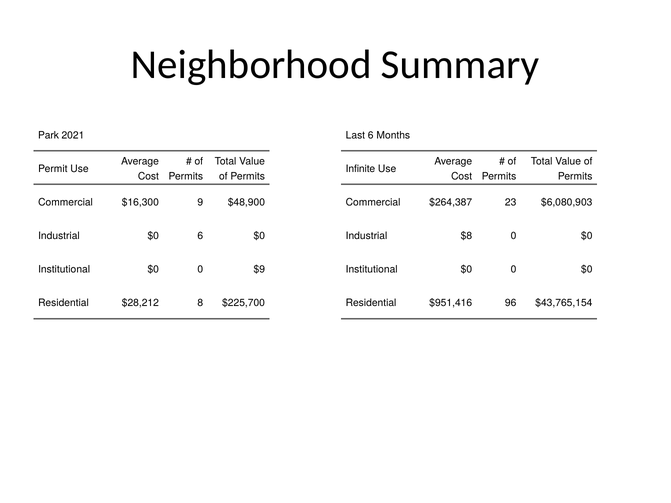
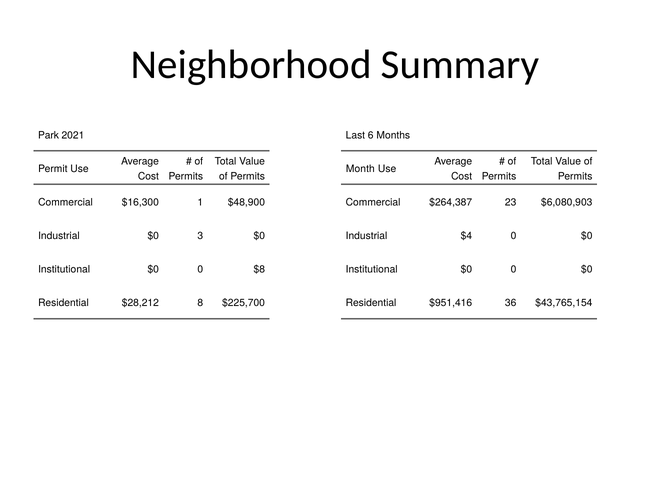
Infinite: Infinite -> Month
9: 9 -> 1
$0 6: 6 -> 3
$8: $8 -> $4
$9: $9 -> $8
96: 96 -> 36
